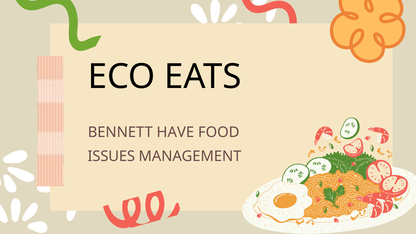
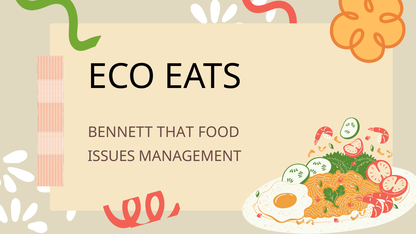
HAVE: HAVE -> THAT
